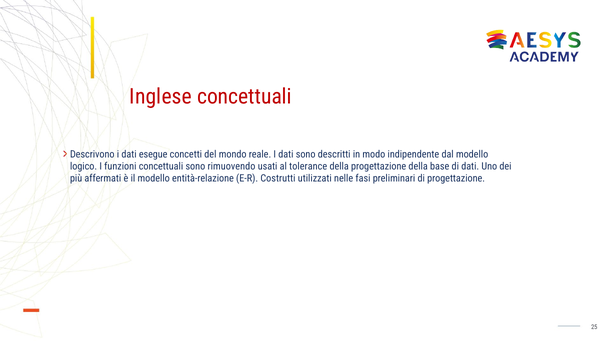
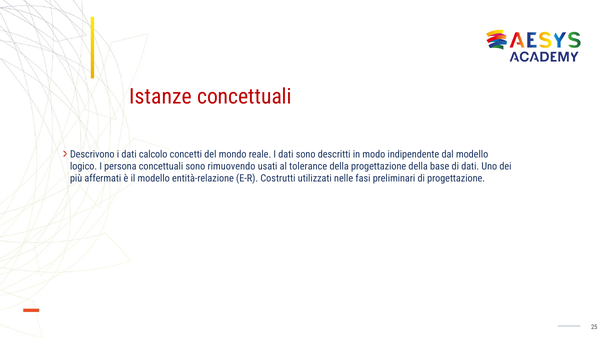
Inglese: Inglese -> Istanze
esegue: esegue -> calcolo
funzioni: funzioni -> persona
